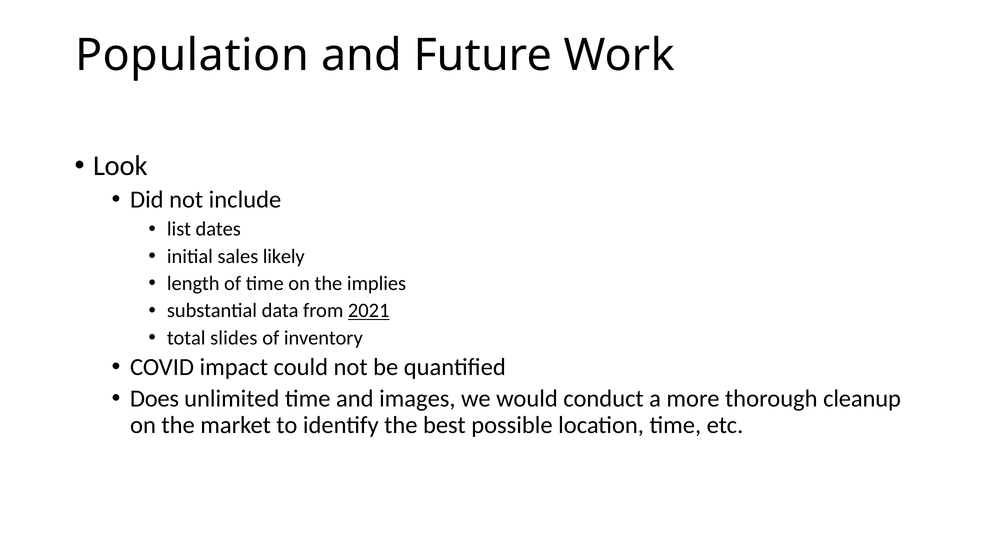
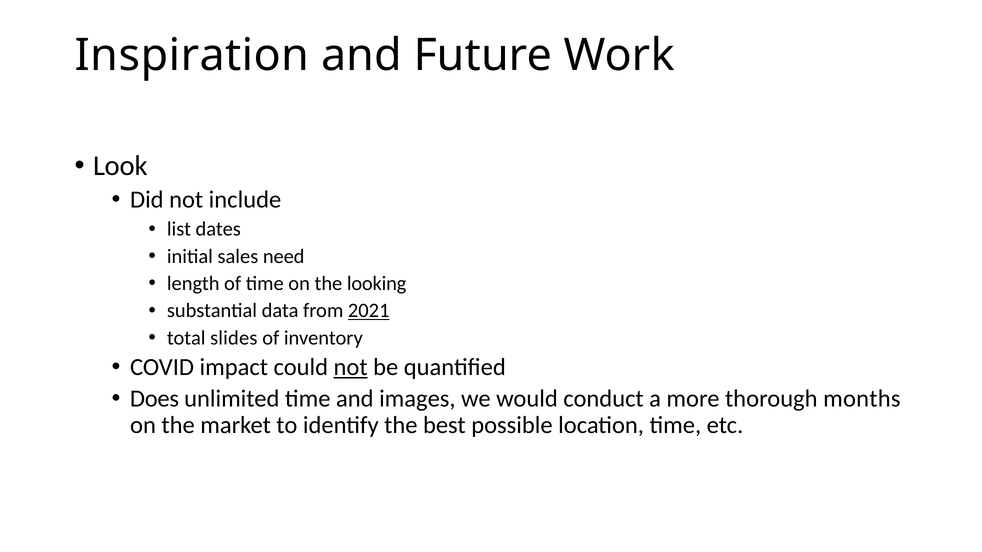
Population: Population -> Inspiration
likely: likely -> need
implies: implies -> looking
not at (351, 367) underline: none -> present
cleanup: cleanup -> months
